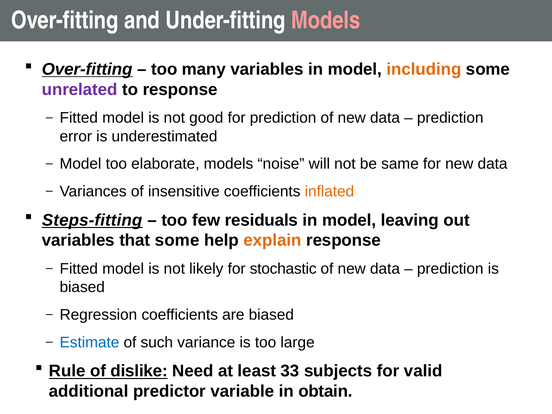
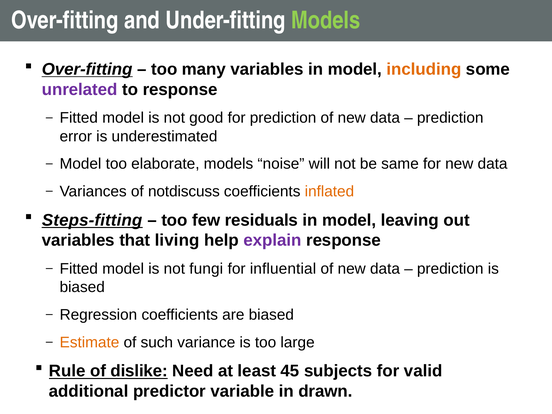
Models at (326, 21) colour: pink -> light green
insensitive: insensitive -> notdiscuss
that some: some -> living
explain colour: orange -> purple
likely: likely -> fungi
stochastic: stochastic -> influential
Estimate colour: blue -> orange
33: 33 -> 45
obtain: obtain -> drawn
